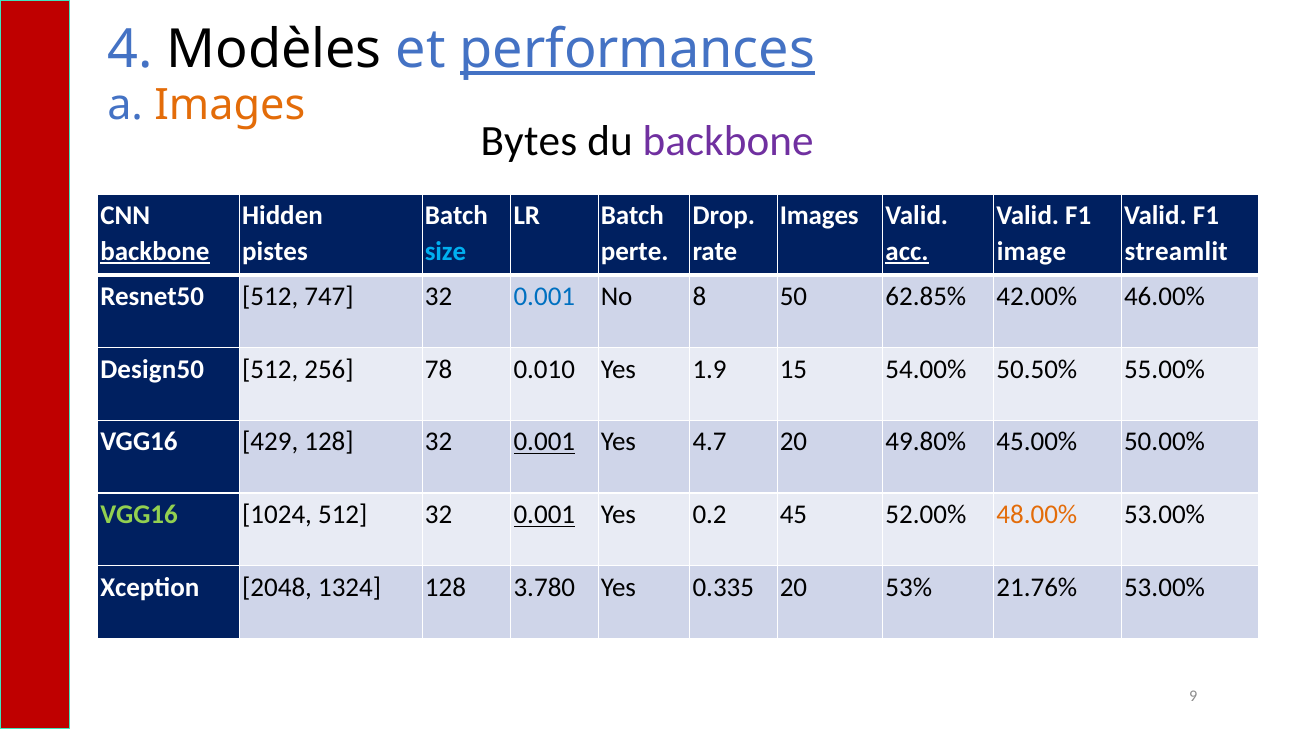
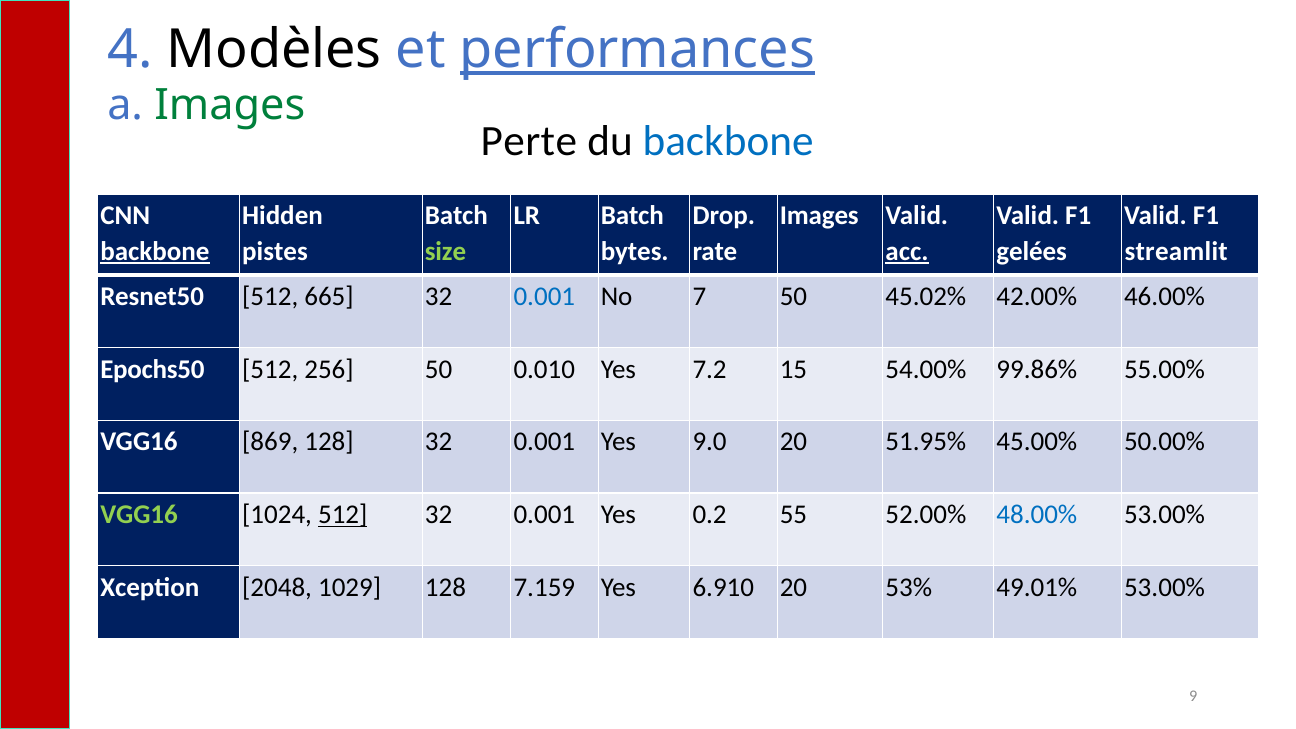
Images at (230, 105) colour: orange -> green
Bytes: Bytes -> Perte
backbone at (728, 141) colour: purple -> blue
size colour: light blue -> light green
perte: perte -> bytes
image: image -> gelées
747: 747 -> 665
8: 8 -> 7
62.85%: 62.85% -> 45.02%
Design50: Design50 -> Epochs50
256 78: 78 -> 50
1.9: 1.9 -> 7.2
50.50%: 50.50% -> 99.86%
429: 429 -> 869
0.001 at (544, 442) underline: present -> none
4.7: 4.7 -> 9.0
49.80%: 49.80% -> 51.95%
512 at (343, 515) underline: none -> present
0.001 at (544, 515) underline: present -> none
45: 45 -> 55
48.00% colour: orange -> blue
1324: 1324 -> 1029
3.780: 3.780 -> 7.159
0.335: 0.335 -> 6.910
21.76%: 21.76% -> 49.01%
